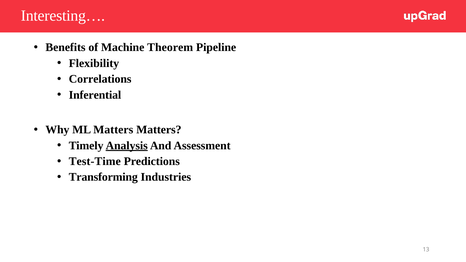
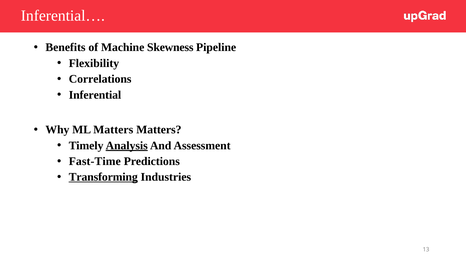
Interesting…: Interesting… -> Inferential…
Theorem: Theorem -> Skewness
Test-Time: Test-Time -> Fast-Time
Transforming underline: none -> present
